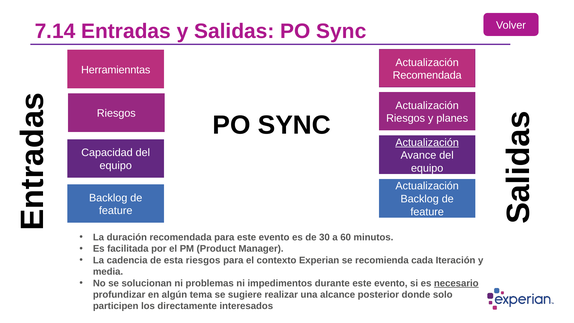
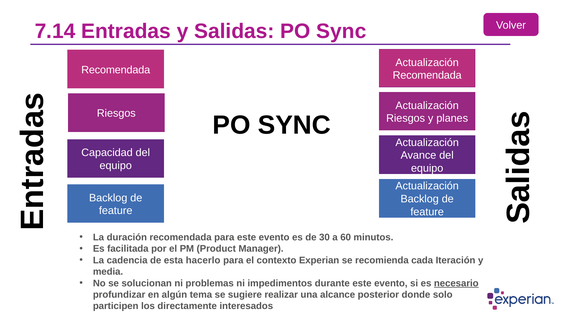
Herramienntas at (116, 70): Herramienntas -> Recomendada
Actualización at (427, 142) underline: present -> none
esta riesgos: riesgos -> hacerlo
